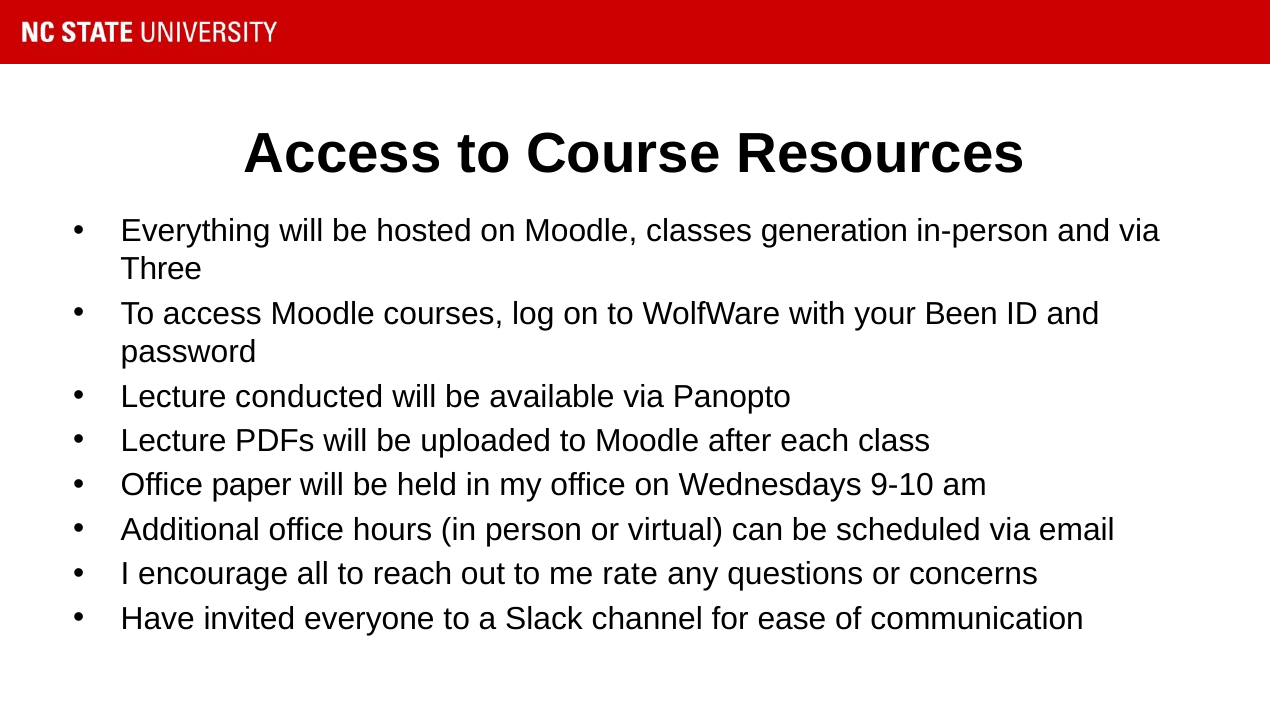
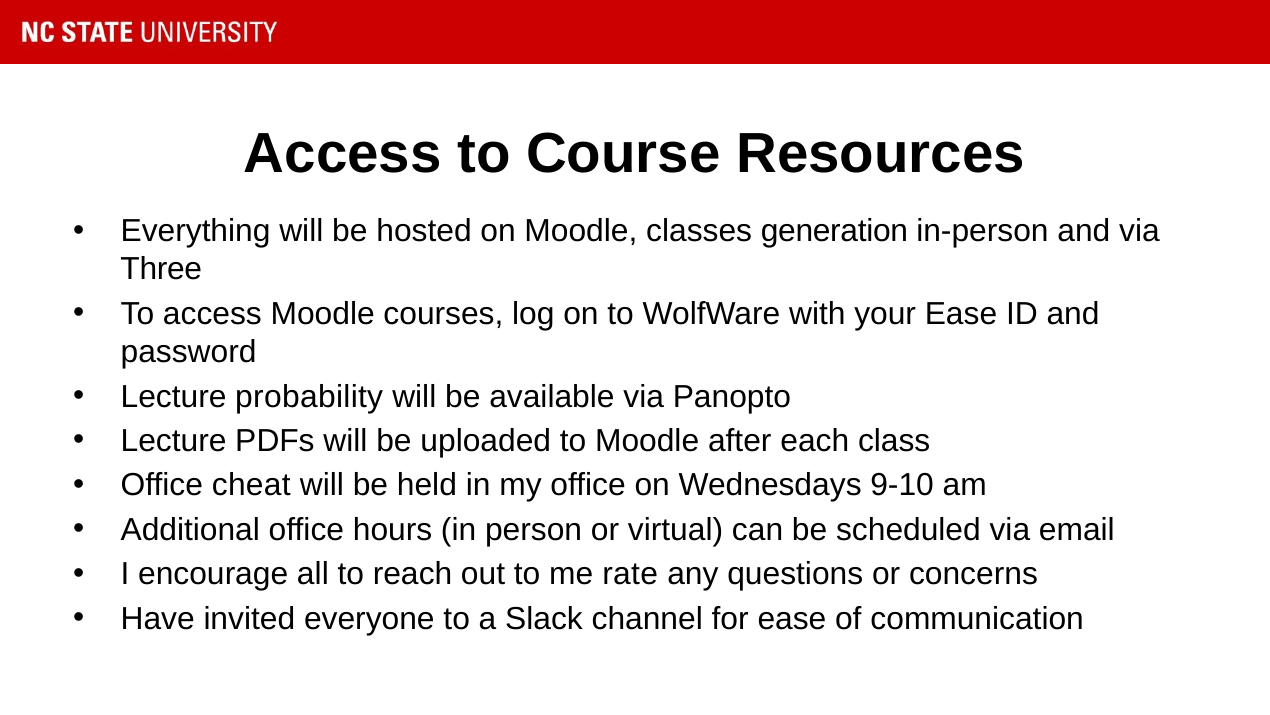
your Been: Been -> Ease
conducted: conducted -> probability
paper: paper -> cheat
